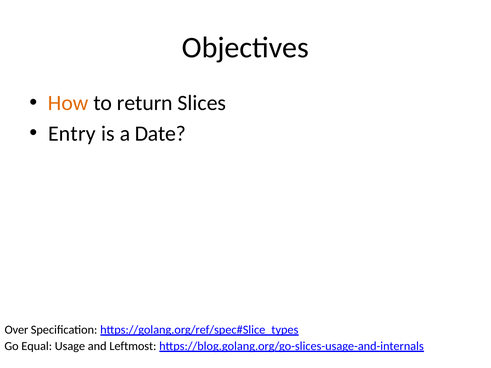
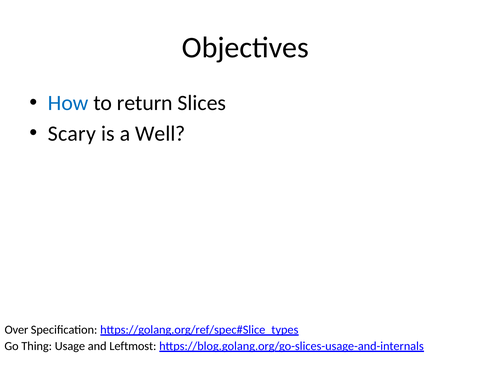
How colour: orange -> blue
Entry: Entry -> Scary
Date: Date -> Well
Equal: Equal -> Thing
